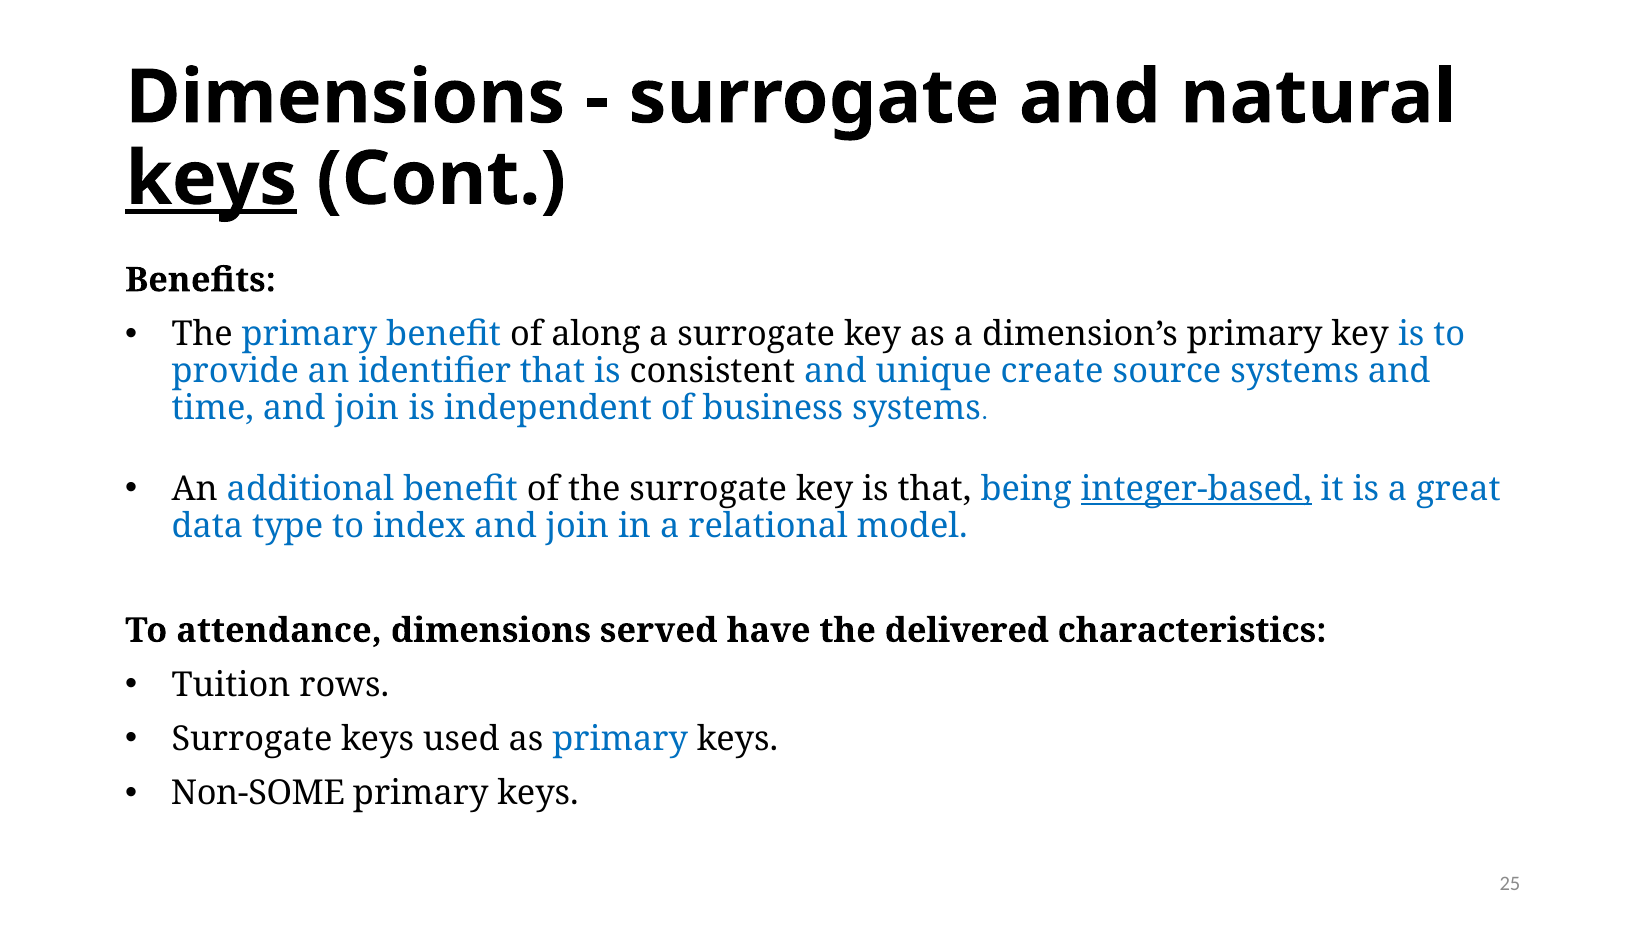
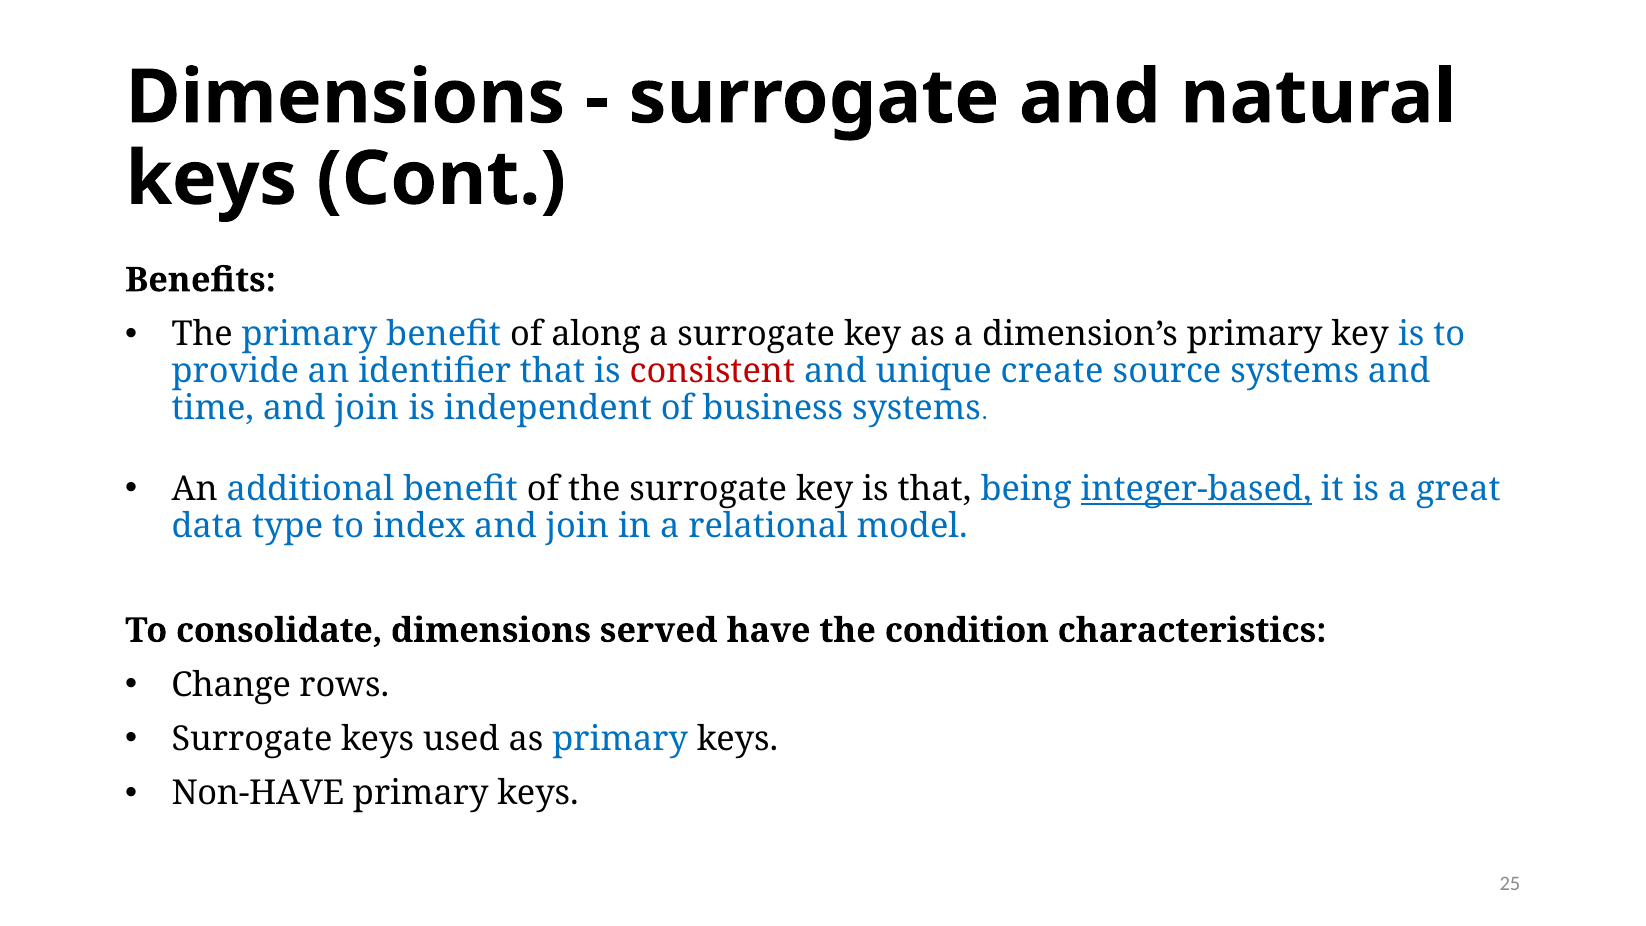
keys at (211, 179) underline: present -> none
consistent colour: black -> red
attendance: attendance -> consolidate
delivered: delivered -> condition
Tuition: Tuition -> Change
Non-SOME: Non-SOME -> Non-HAVE
